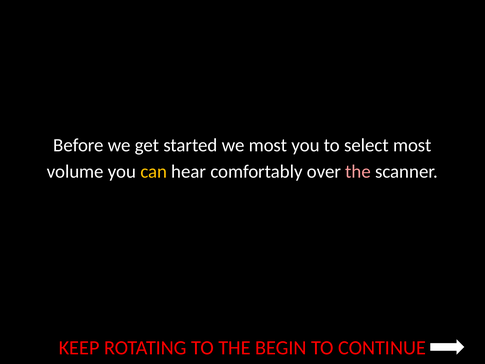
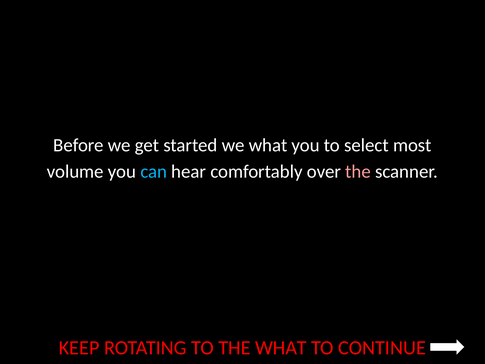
we most: most -> what
can colour: yellow -> light blue
THE BEGIN: BEGIN -> WHAT
